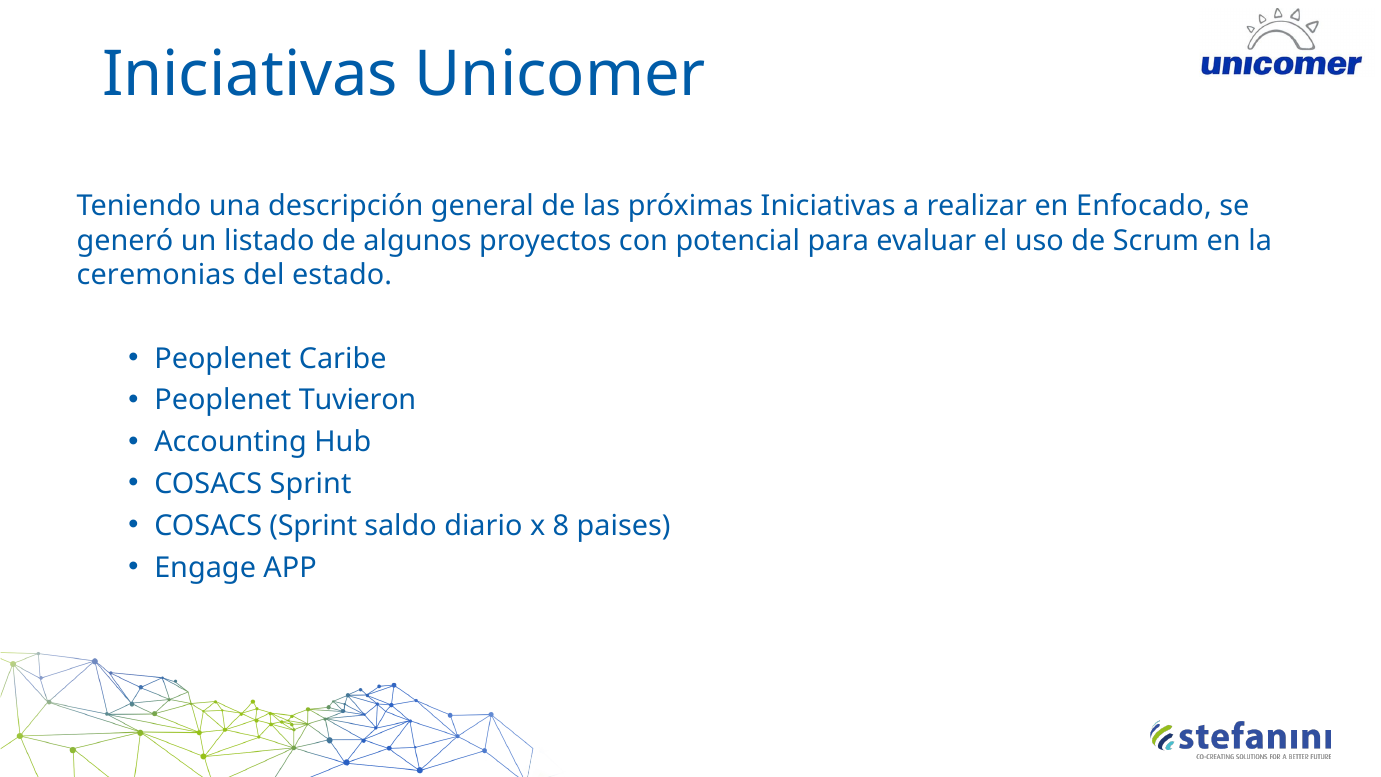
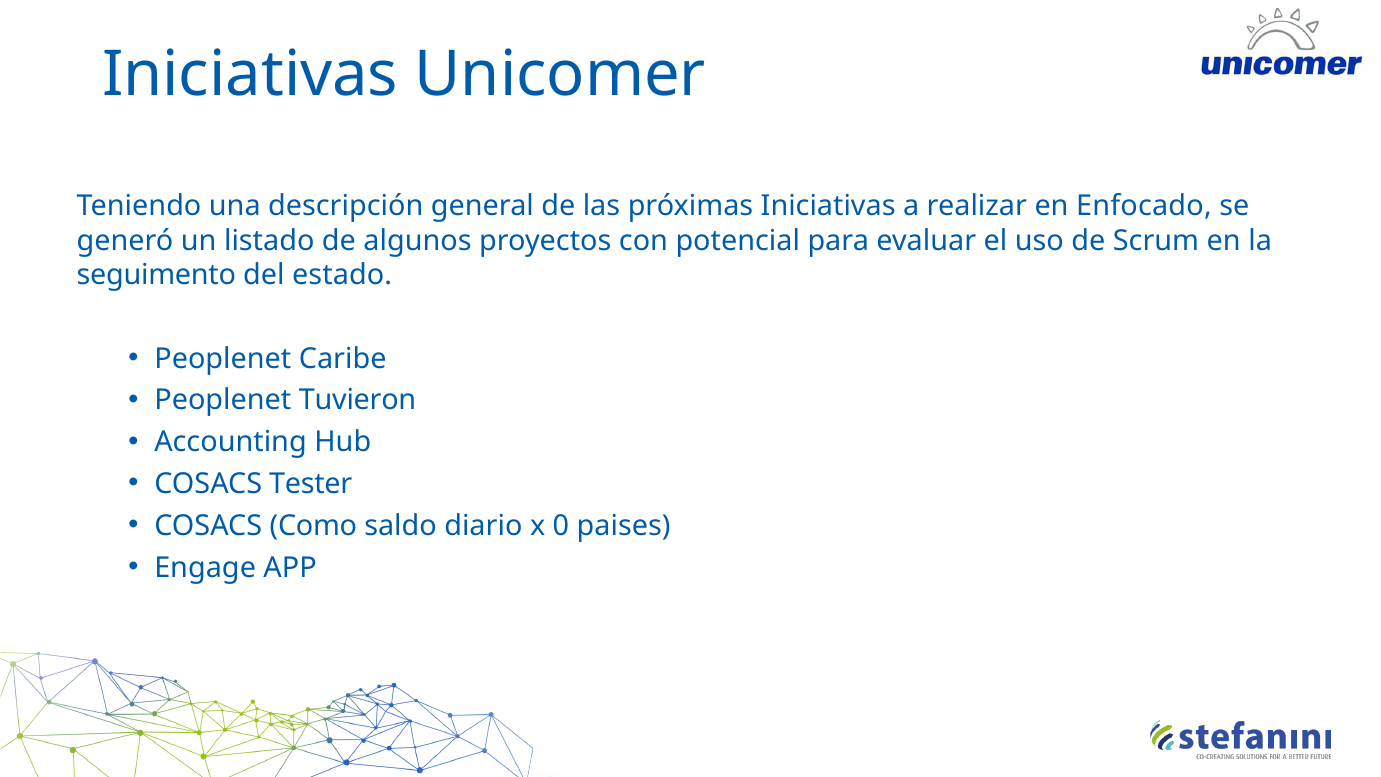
ceremonias: ceremonias -> seguimento
Sprint at (311, 484): Sprint -> Tester
Sprint at (313, 526): Sprint -> Como
8: 8 -> 0
